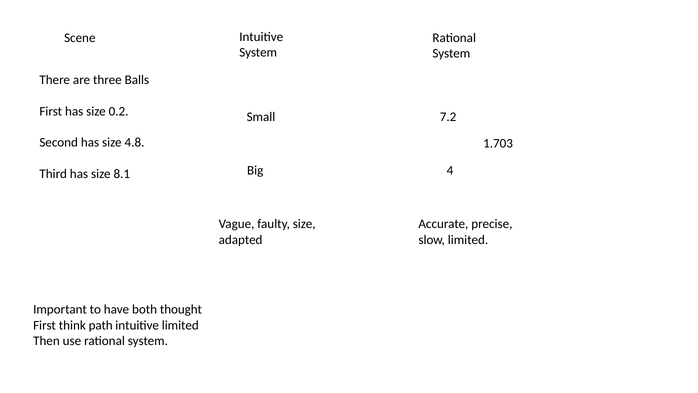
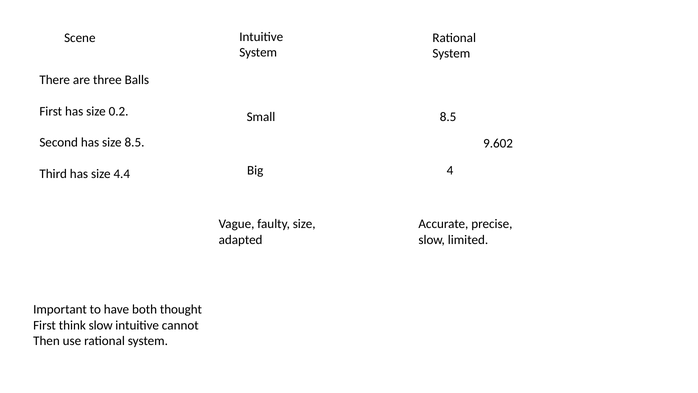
7.2 at (448, 117): 7.2 -> 8.5
size 4.8: 4.8 -> 8.5
1.703: 1.703 -> 9.602
8.1: 8.1 -> 4.4
think path: path -> slow
intuitive limited: limited -> cannot
